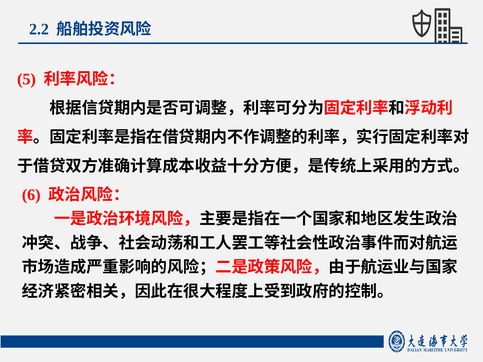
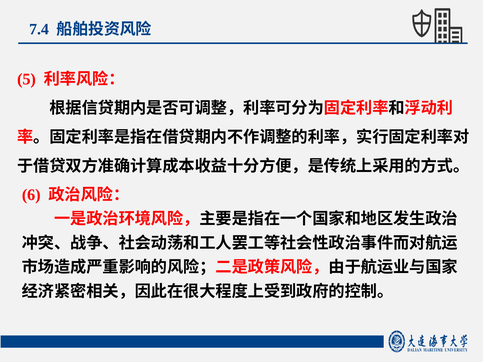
2.2: 2.2 -> 7.4
